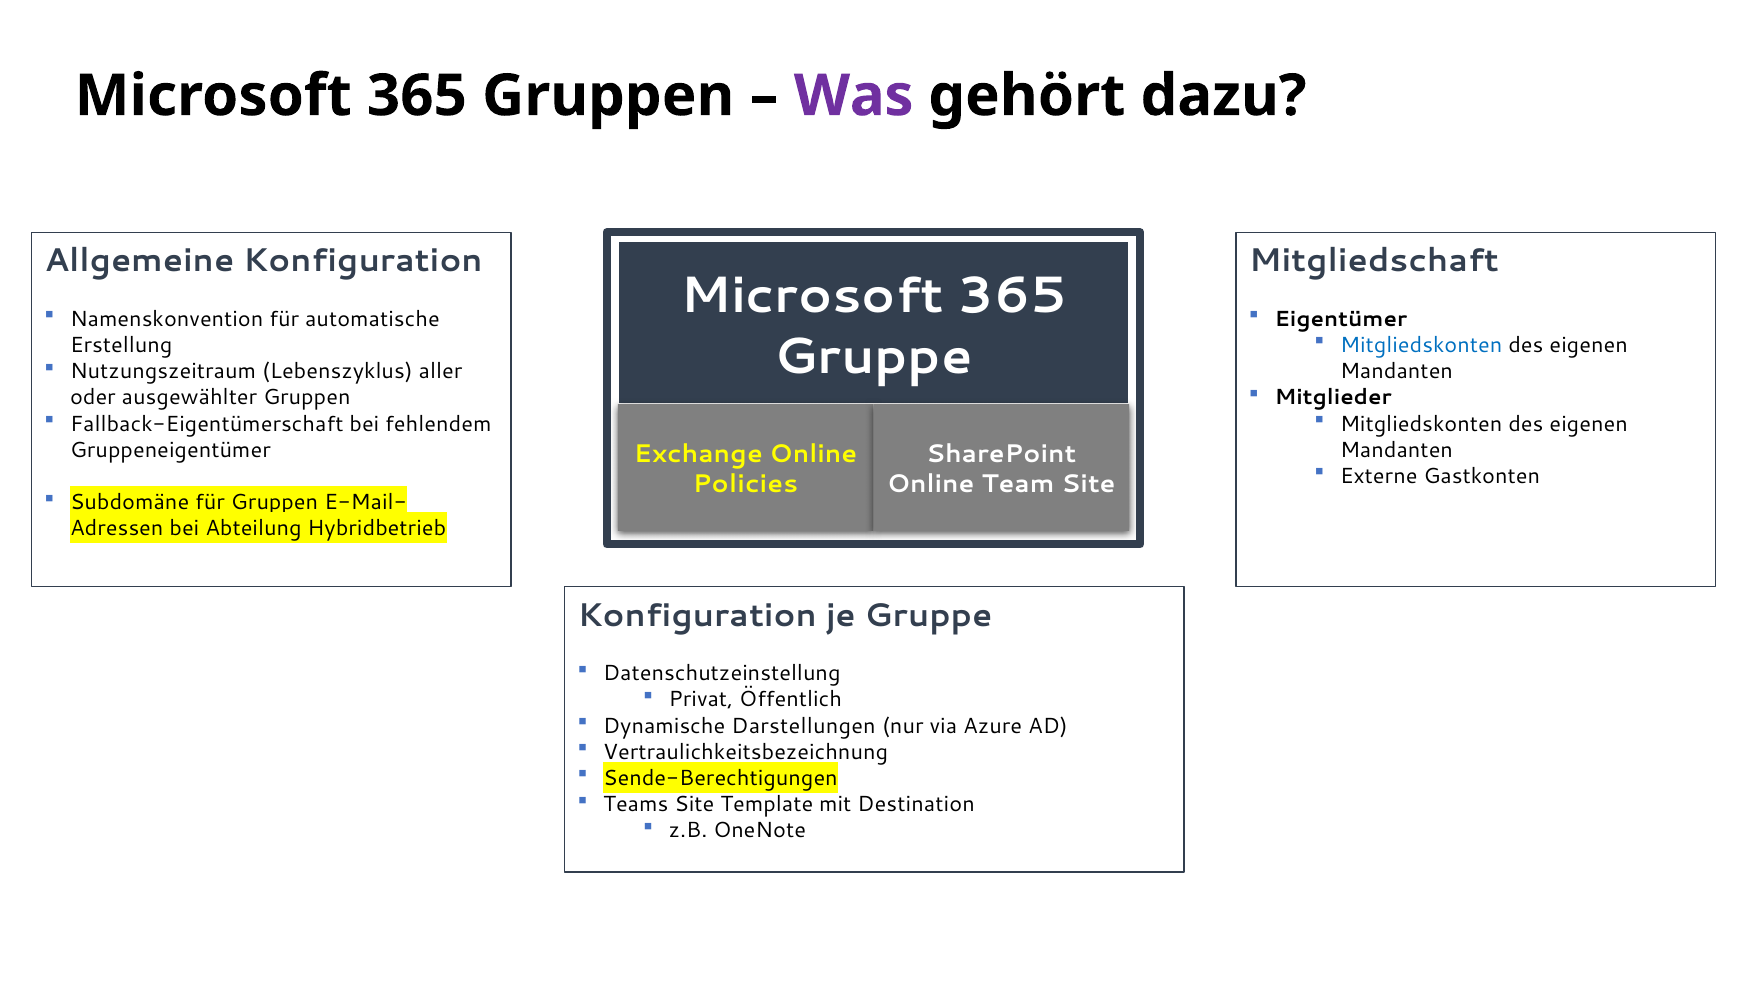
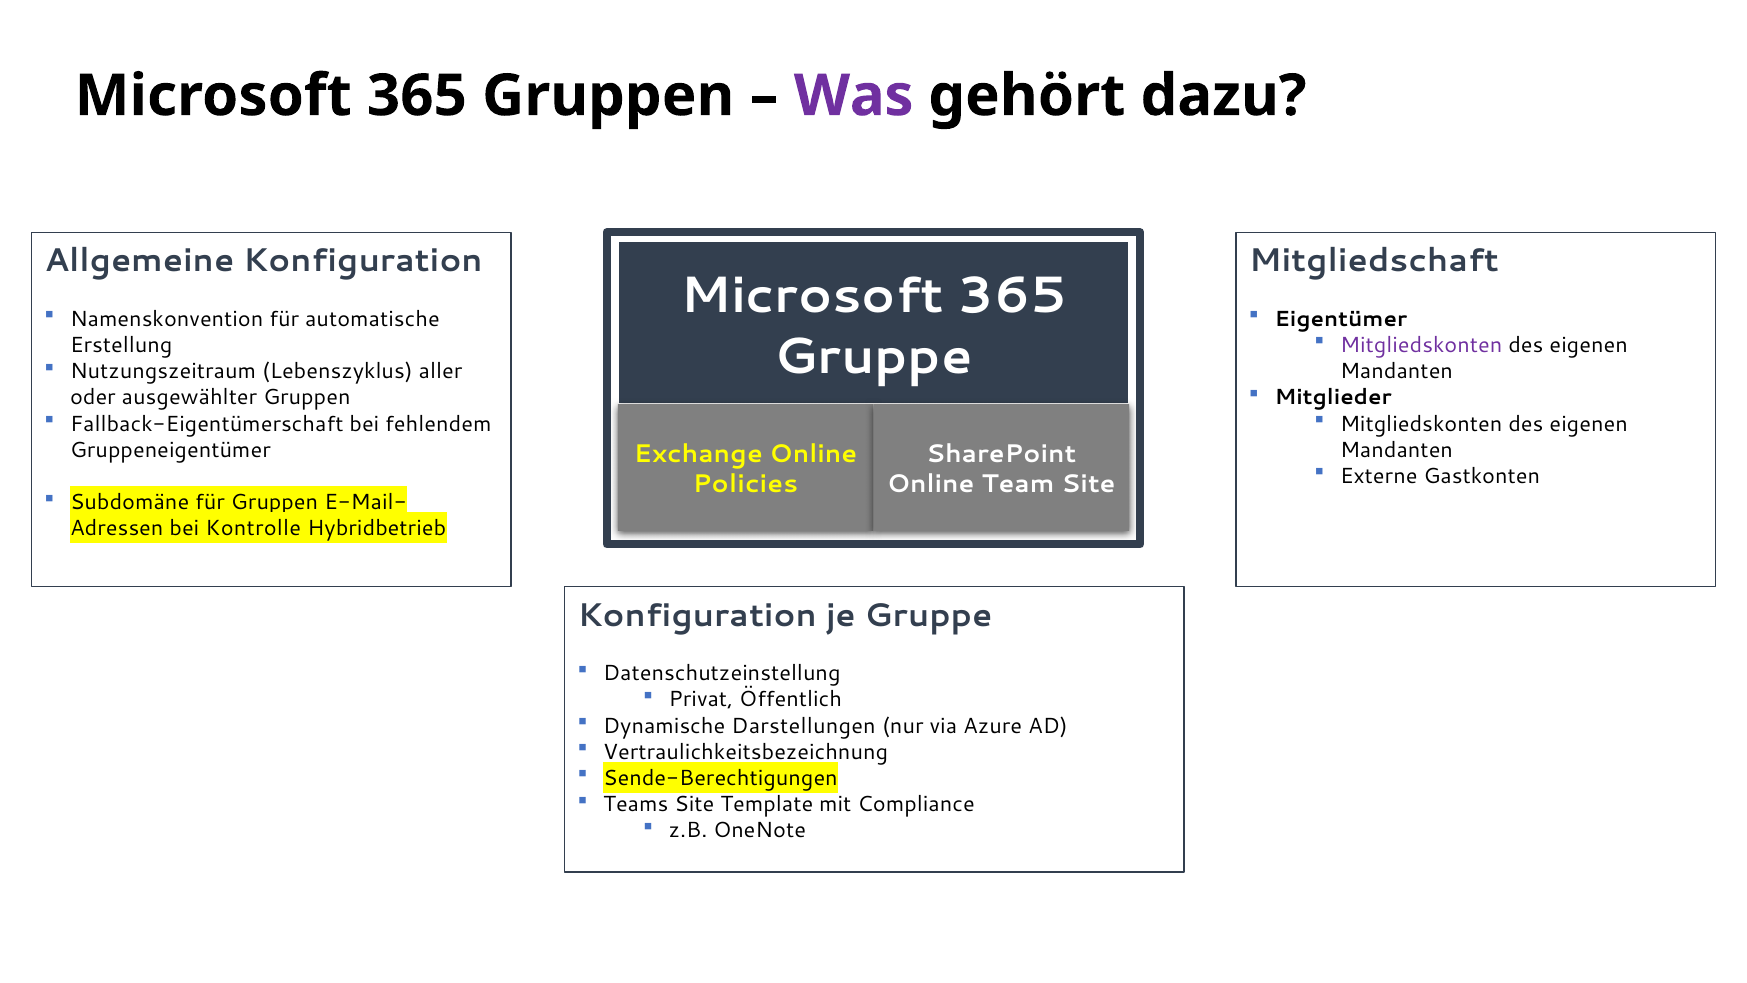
Mitgliedskonten at (1421, 345) colour: blue -> purple
Abteilung: Abteilung -> Kontrolle
Destination: Destination -> Compliance
